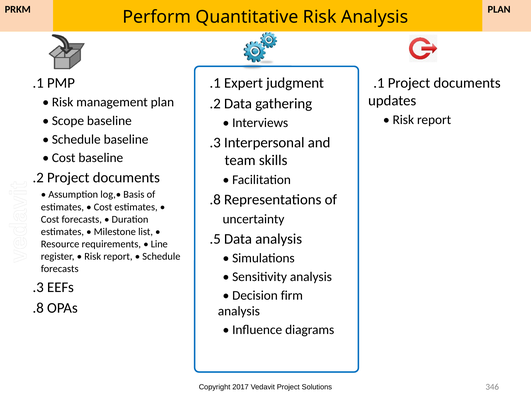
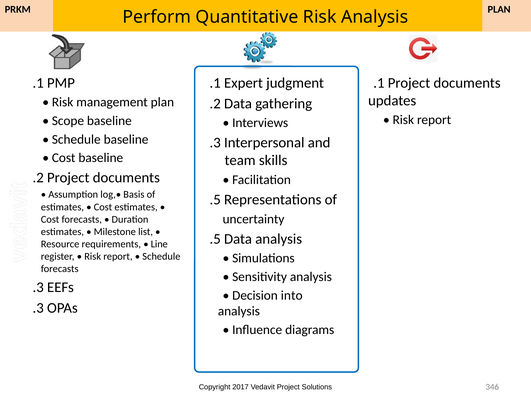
.8 at (215, 200): .8 -> .5
firm: firm -> into
.8 at (38, 308): .8 -> .3
